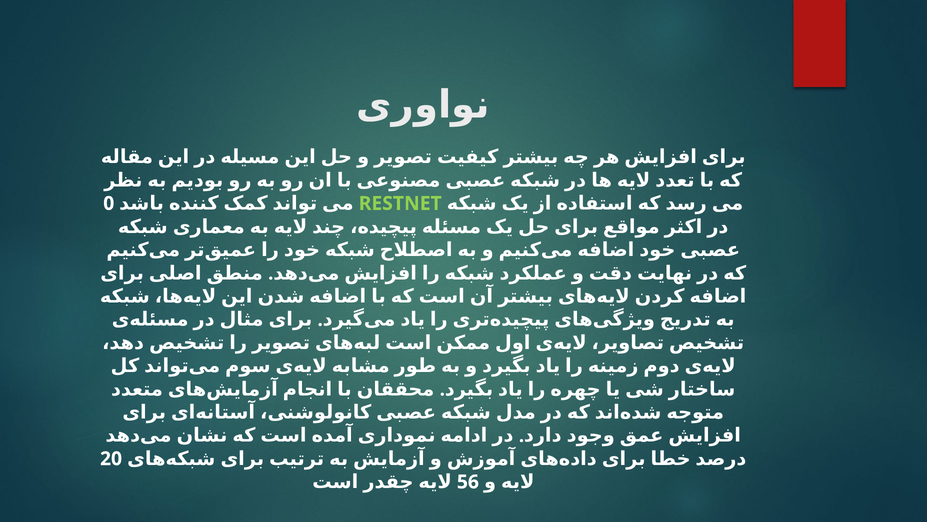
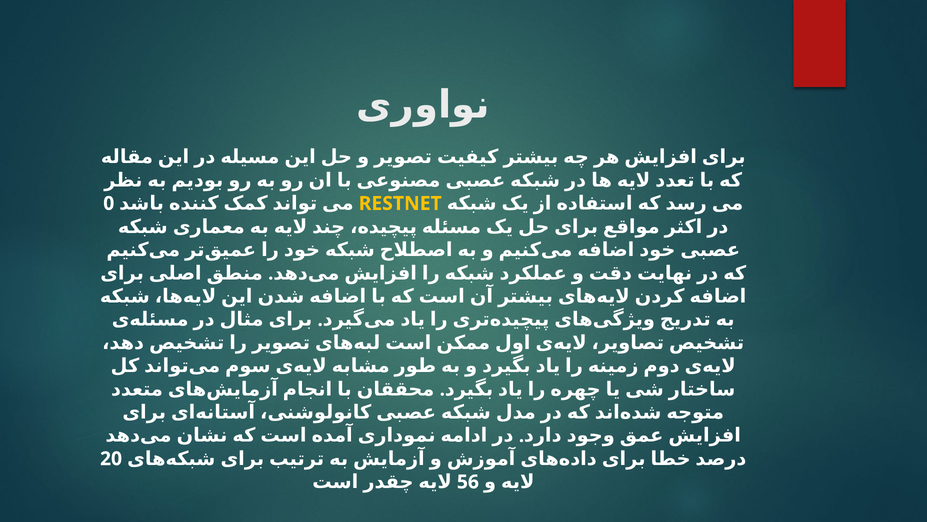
RESTNET colour: light green -> yellow
